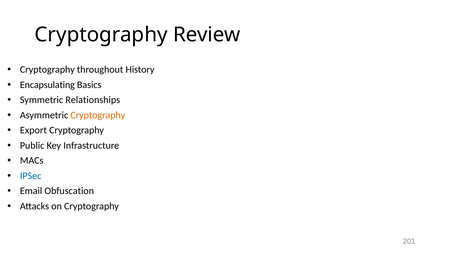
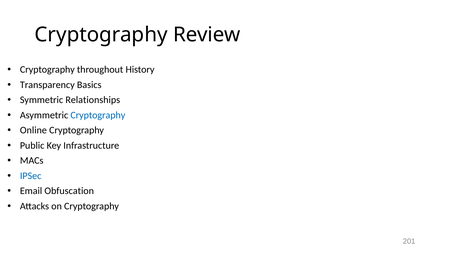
Encapsulating: Encapsulating -> Transparency
Cryptography at (98, 115) colour: orange -> blue
Export: Export -> Online
